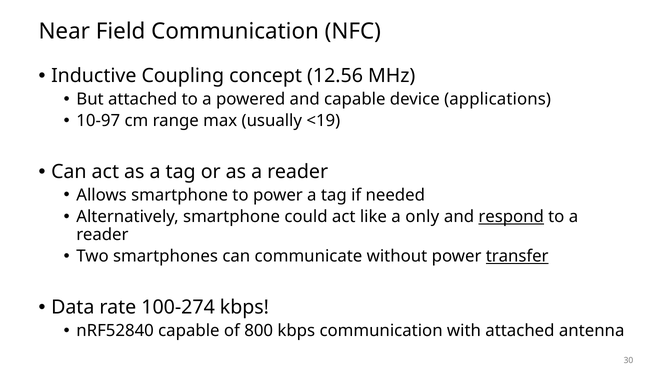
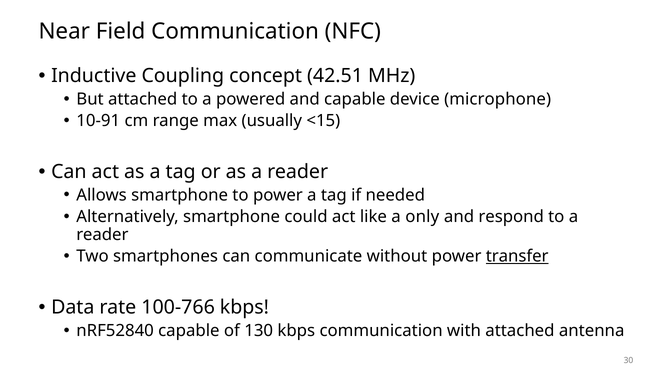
12.56: 12.56 -> 42.51
applications: applications -> microphone
10-97: 10-97 -> 10-91
<19: <19 -> <15
respond underline: present -> none
100-274: 100-274 -> 100-766
800: 800 -> 130
